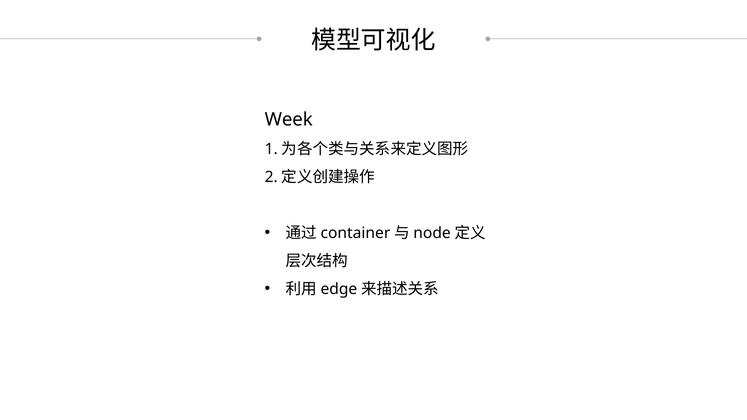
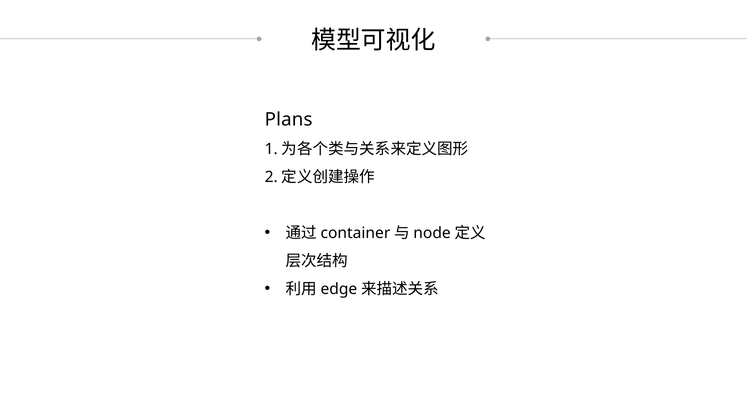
Week: Week -> Plans
